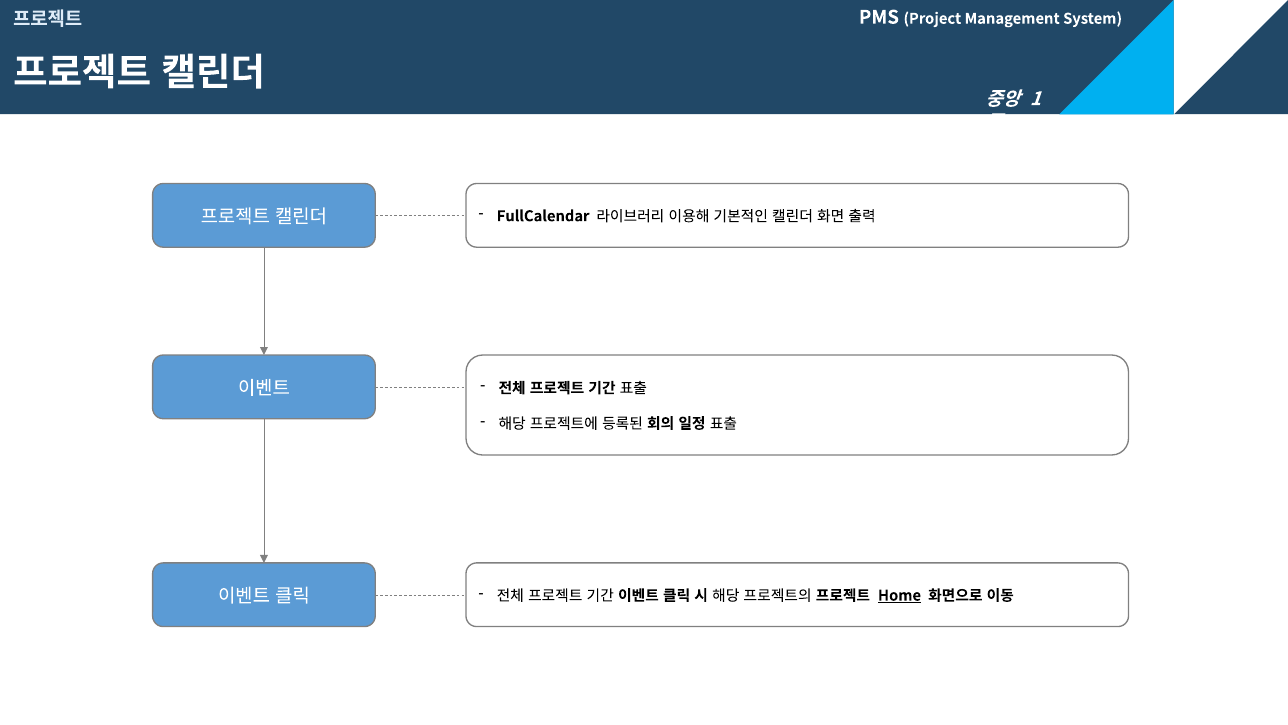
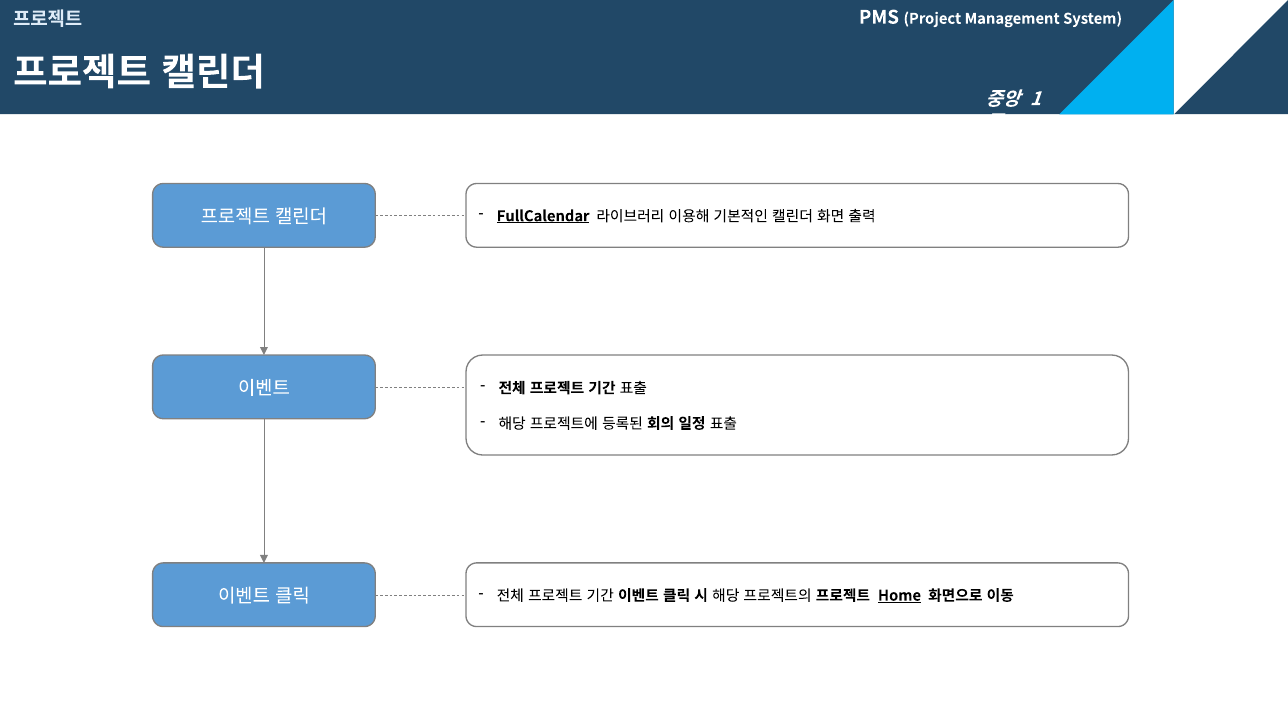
FullCalendar underline: none -> present
